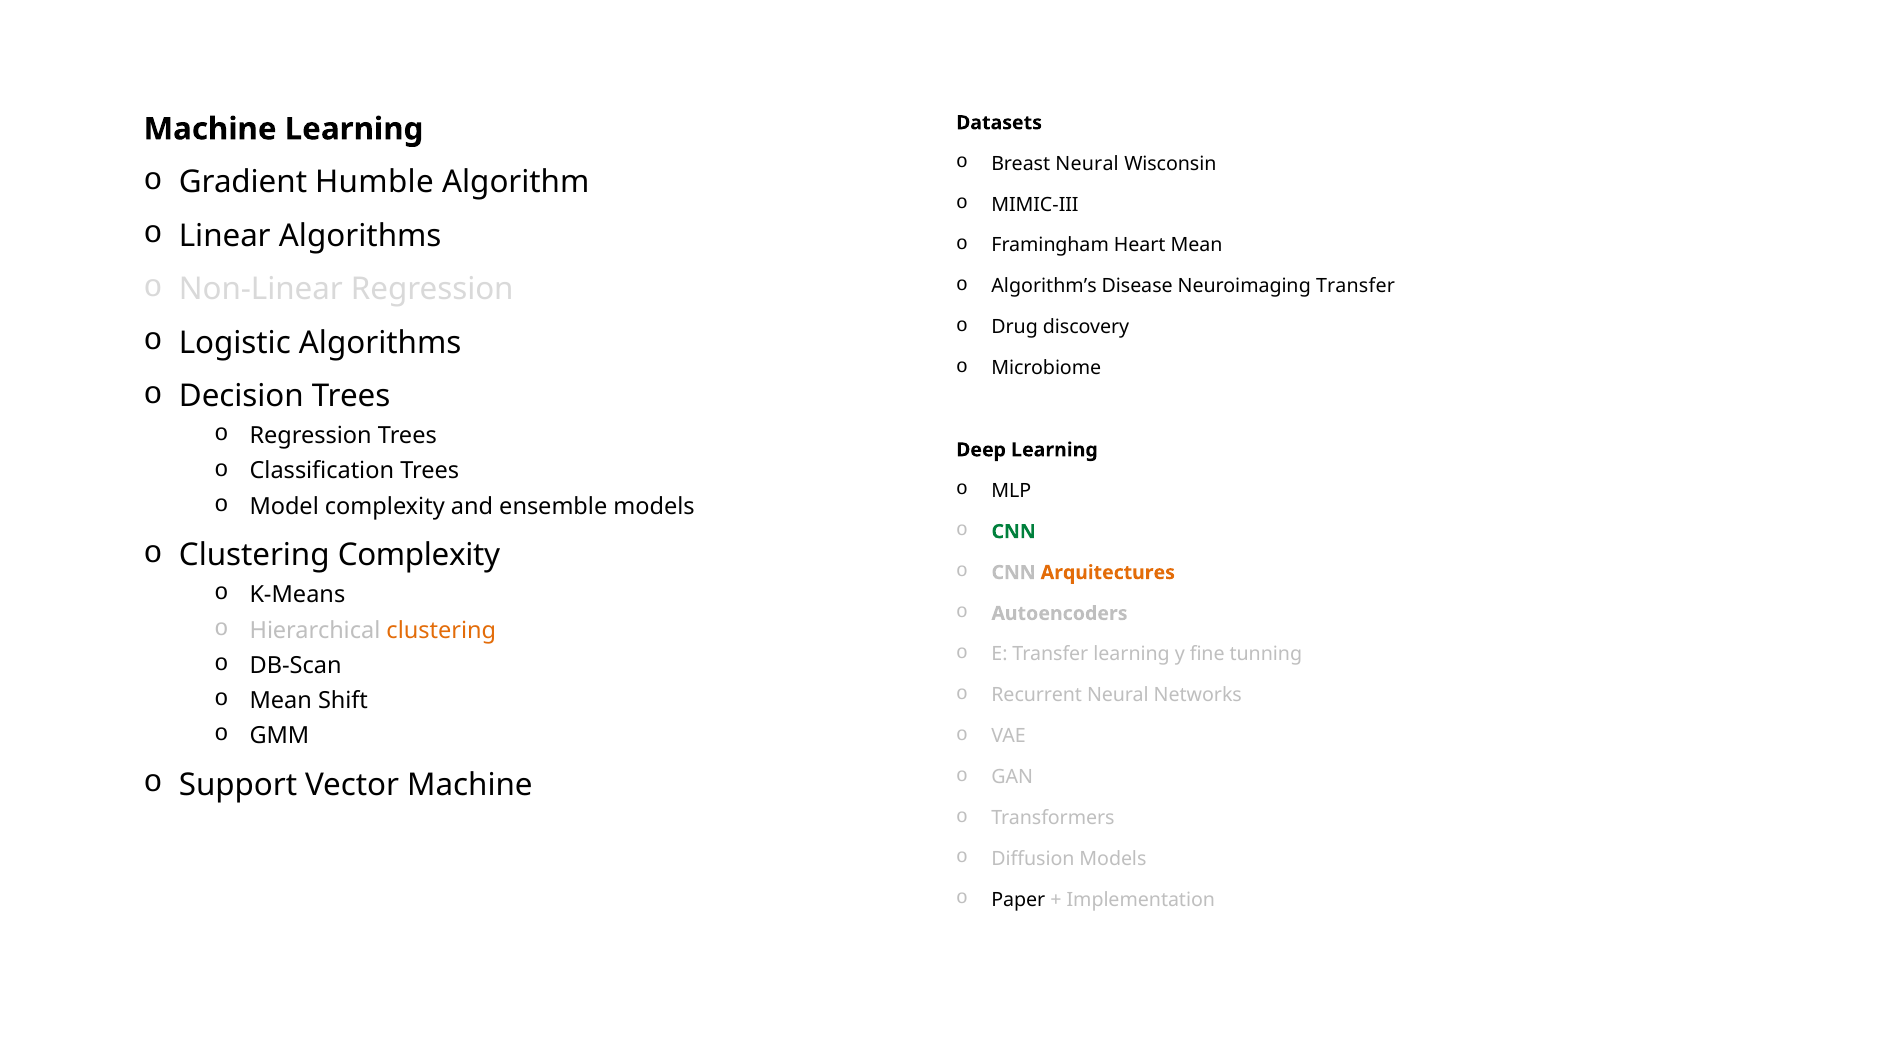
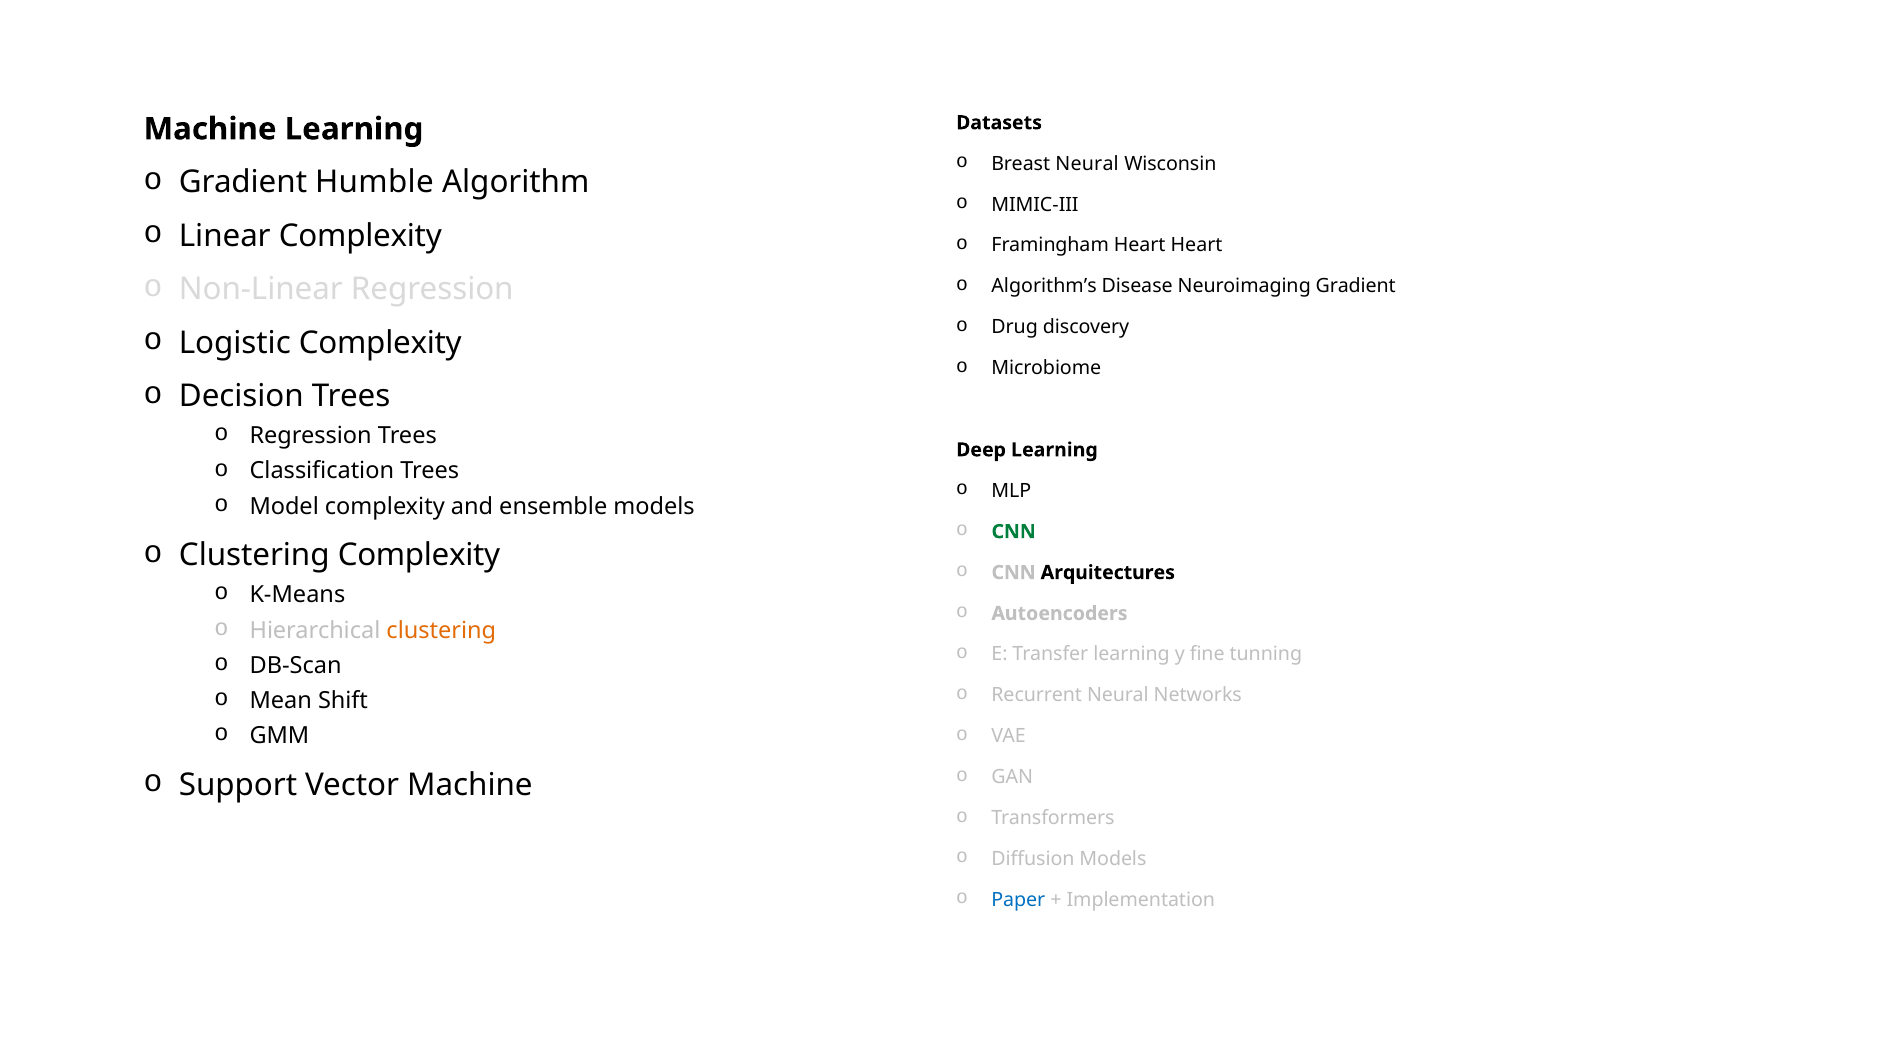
Linear Algorithms: Algorithms -> Complexity
Heart Mean: Mean -> Heart
Neuroimaging Transfer: Transfer -> Gradient
Logistic Algorithms: Algorithms -> Complexity
Arquitectures colour: orange -> black
Paper colour: black -> blue
